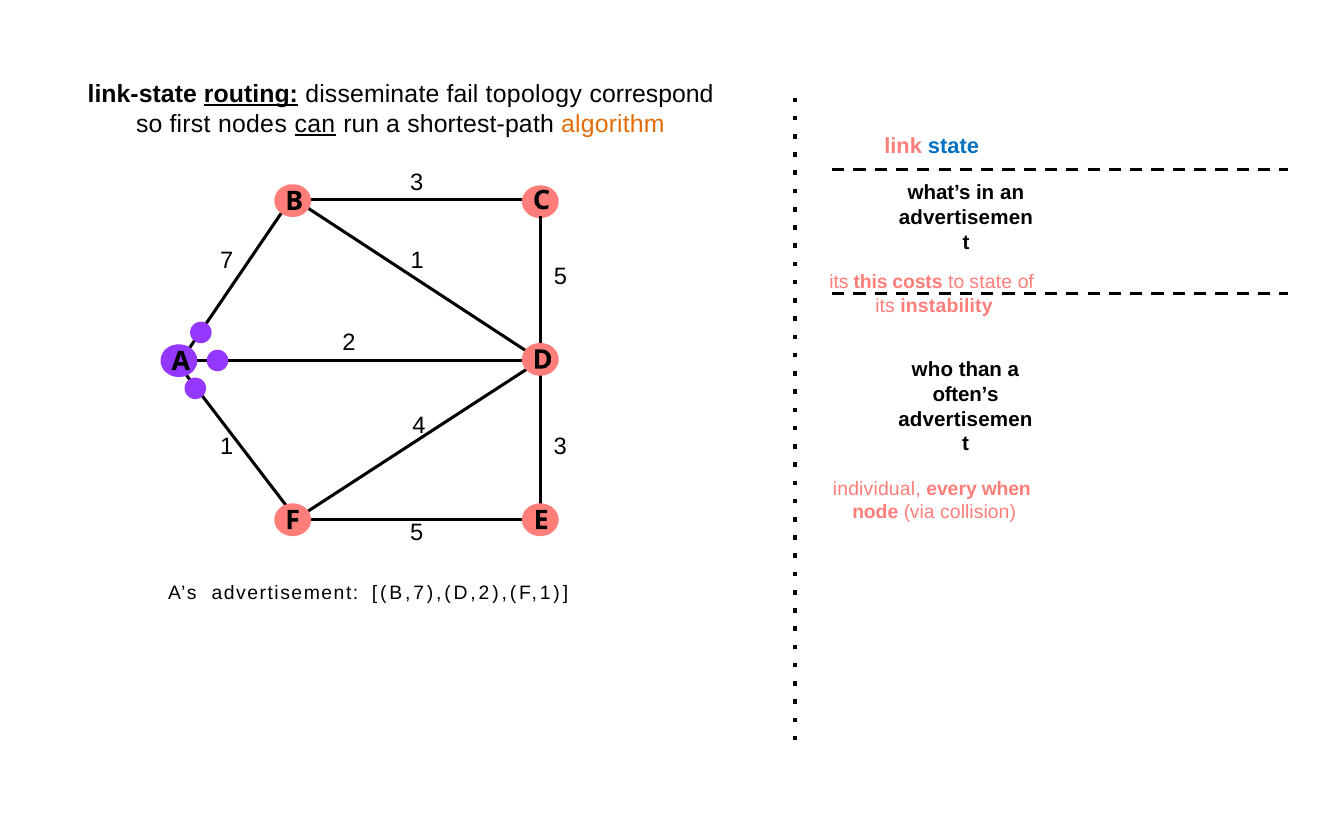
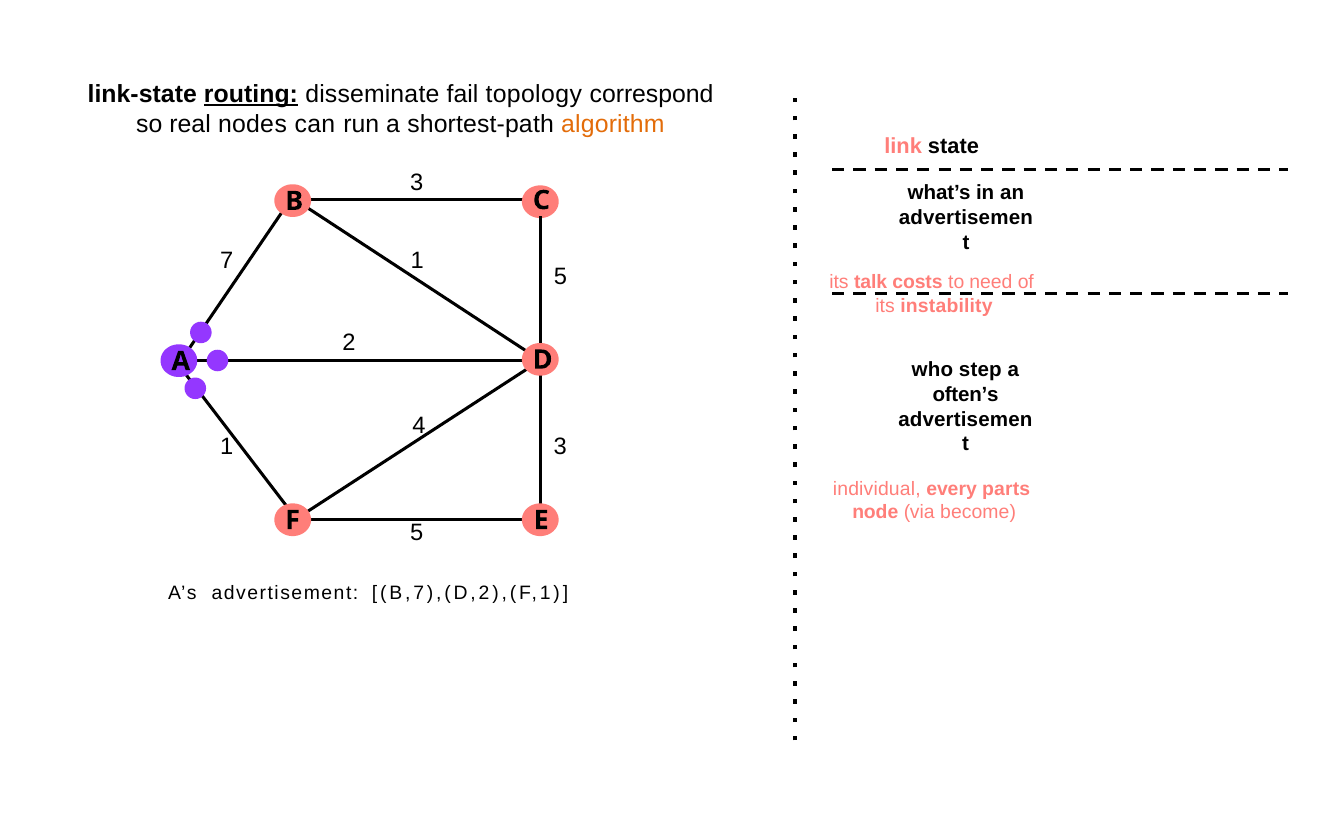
first: first -> real
can underline: present -> none
state at (953, 147) colour: blue -> black
this: this -> talk
to state: state -> need
than: than -> step
when: when -> parts
collision: collision -> become
